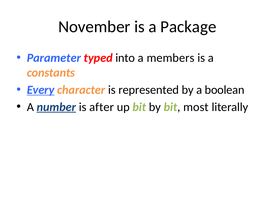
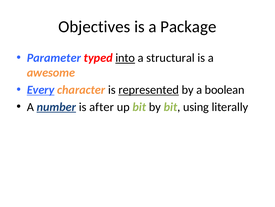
November: November -> Objectives
into underline: none -> present
members: members -> structural
constants: constants -> awesome
represented underline: none -> present
most: most -> using
